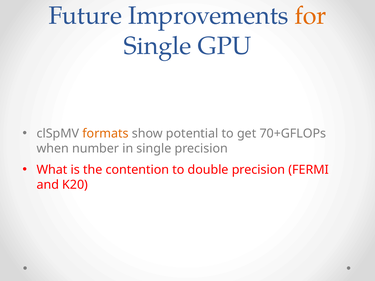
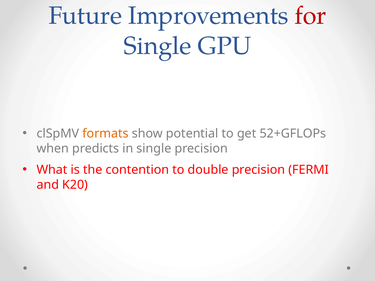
for colour: orange -> red
70+GFLOPs: 70+GFLOPs -> 52+GFLOPs
number: number -> predicts
